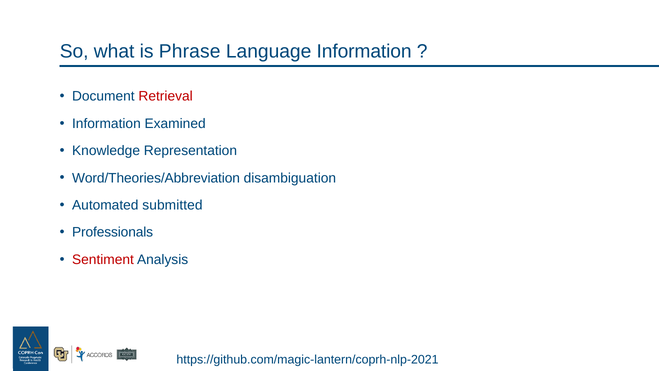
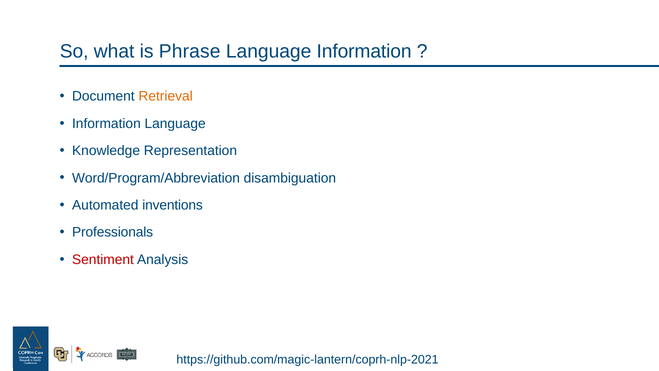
Retrieval colour: red -> orange
Information Examined: Examined -> Language
Word/Theories/Abbreviation: Word/Theories/Abbreviation -> Word/Program/Abbreviation
submitted: submitted -> inventions
